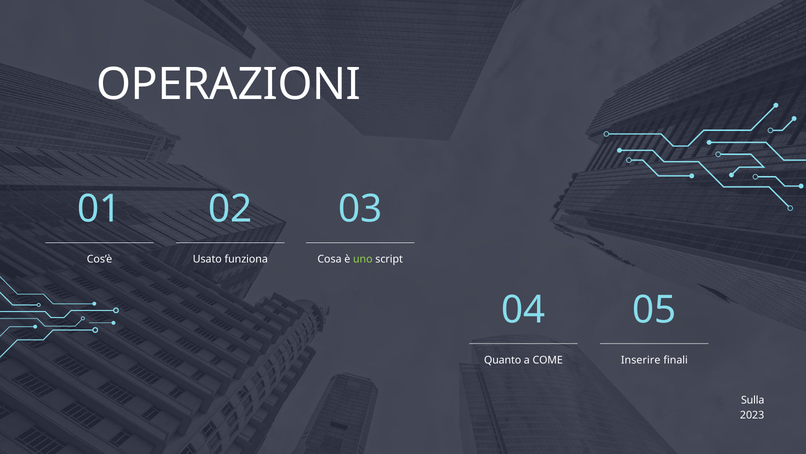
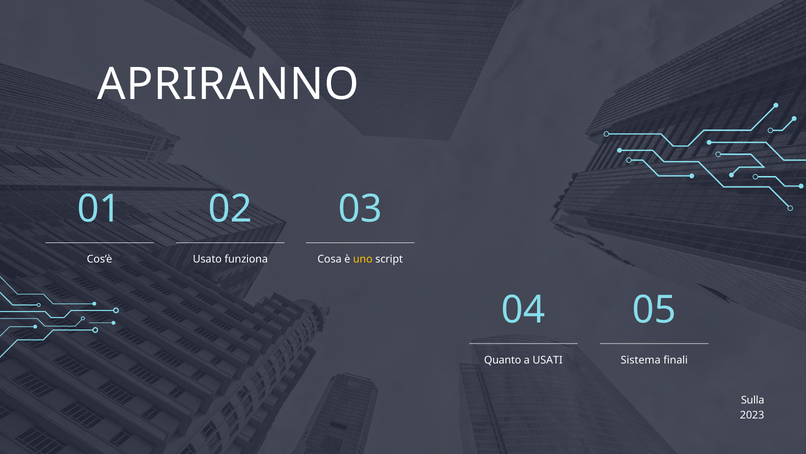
OPERAZIONI: OPERAZIONI -> APRIRANNO
uno colour: light green -> yellow
COME: COME -> USATI
Inserire: Inserire -> Sistema
